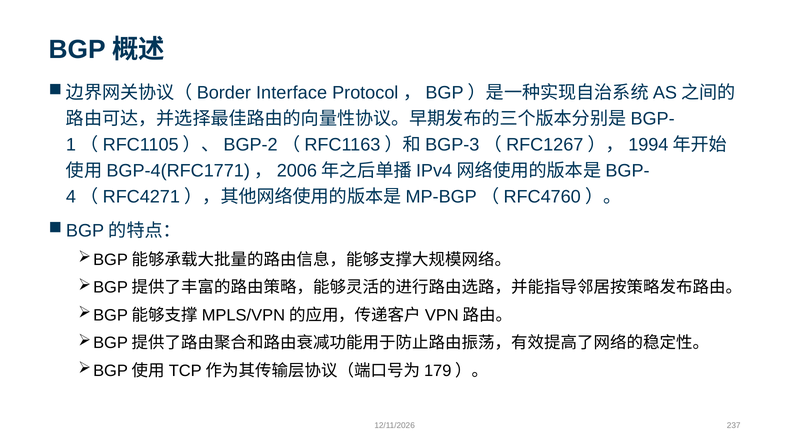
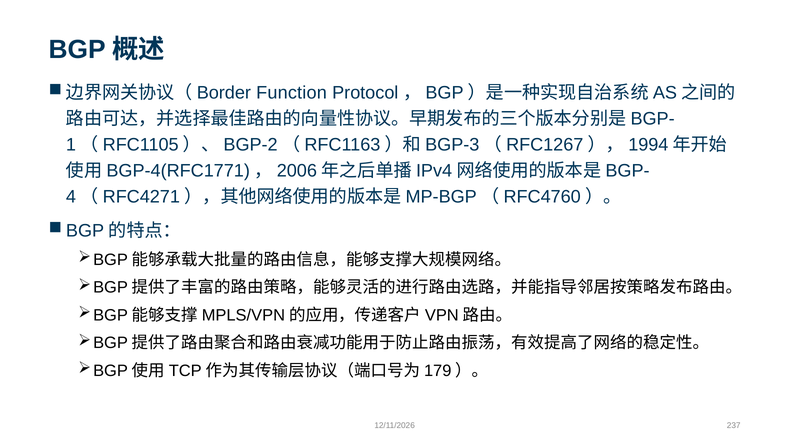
Interface: Interface -> Function
